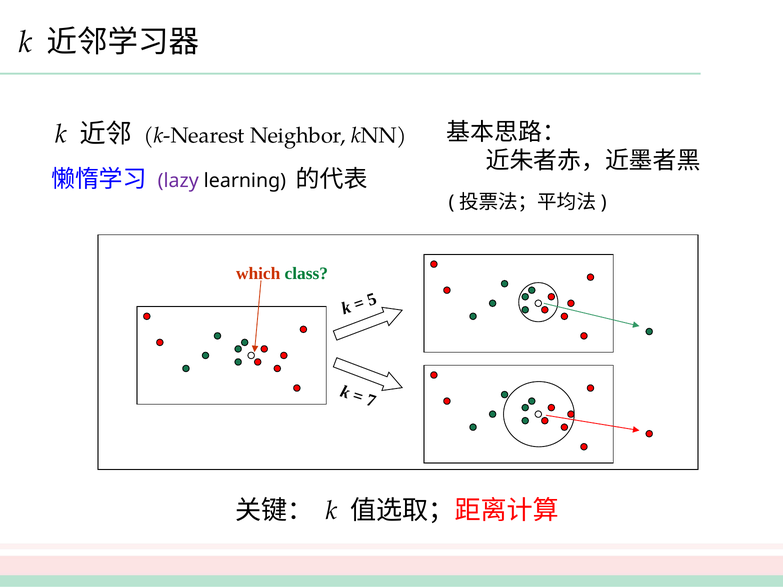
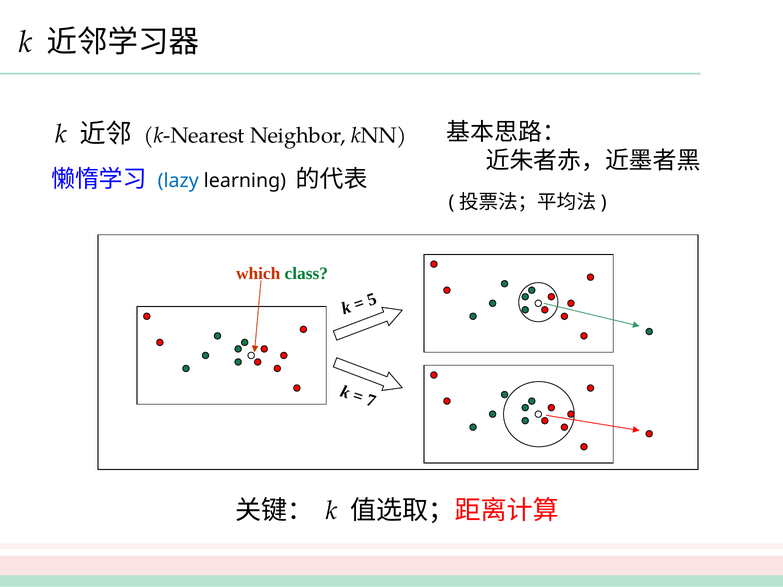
lazy colour: purple -> blue
